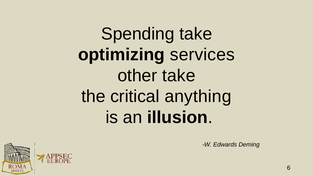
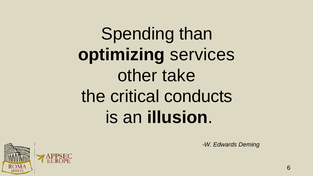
Spending take: take -> than
anything: anything -> conducts
